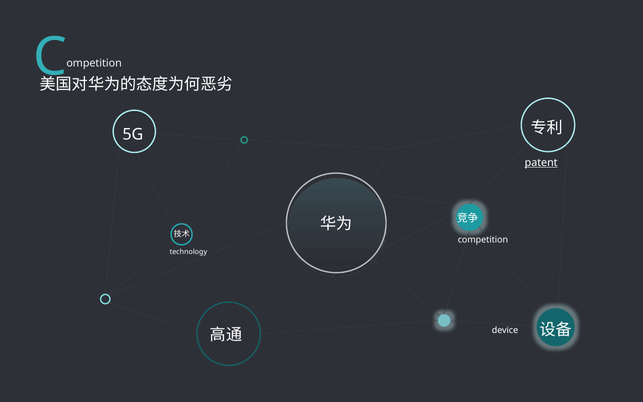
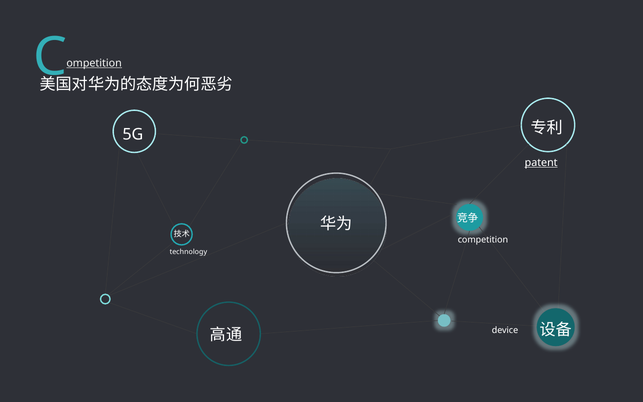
ompetition underline: none -> present
